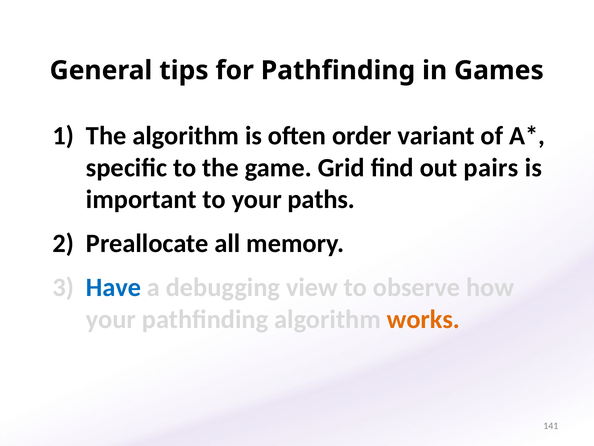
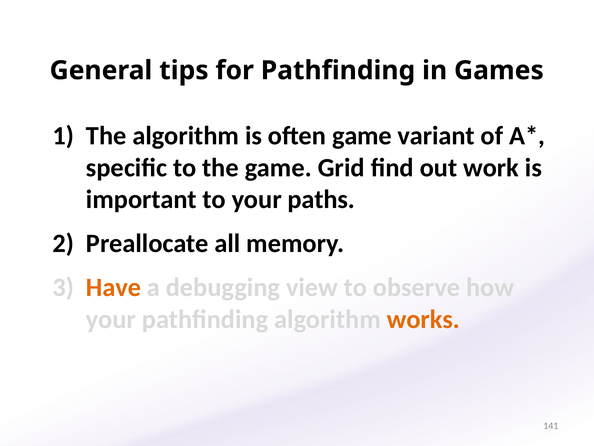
often order: order -> game
pairs: pairs -> work
Have colour: blue -> orange
